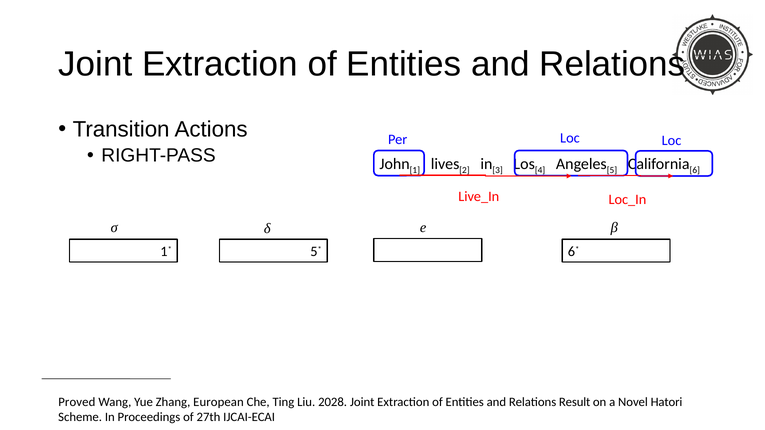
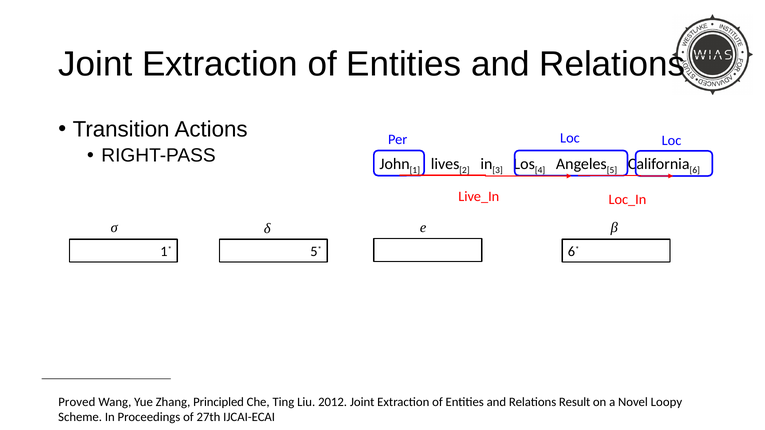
European: European -> Principled
2028: 2028 -> 2012
Hatori: Hatori -> Loopy
